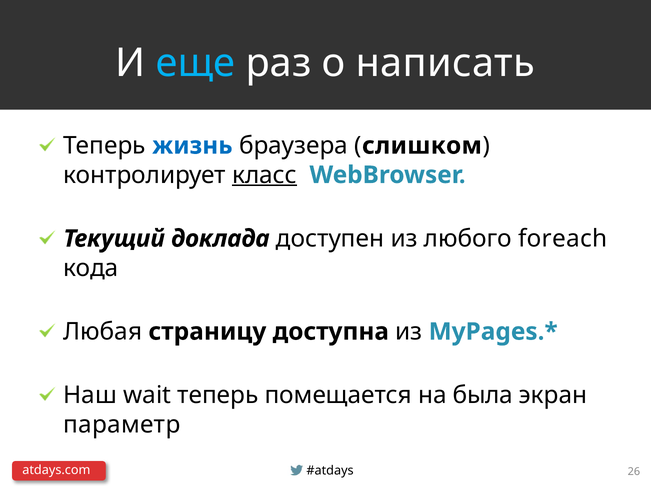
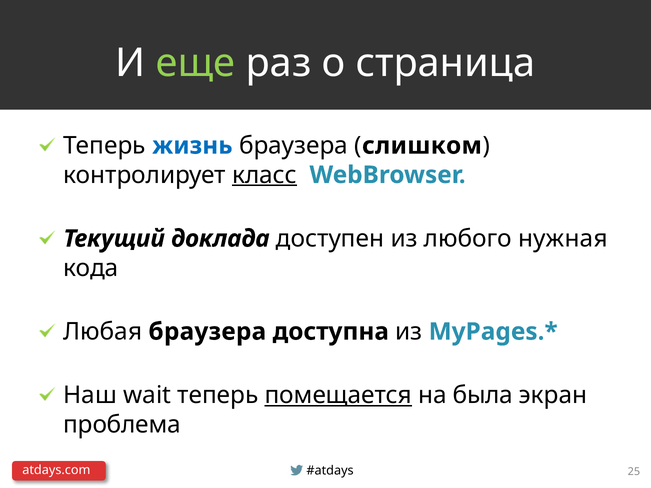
еще colour: light blue -> light green
написать: написать -> страница
foreach: foreach -> нужная
Любая страницу: страницу -> браузера
помещается underline: none -> present
параметр: параметр -> проблема
26: 26 -> 25
